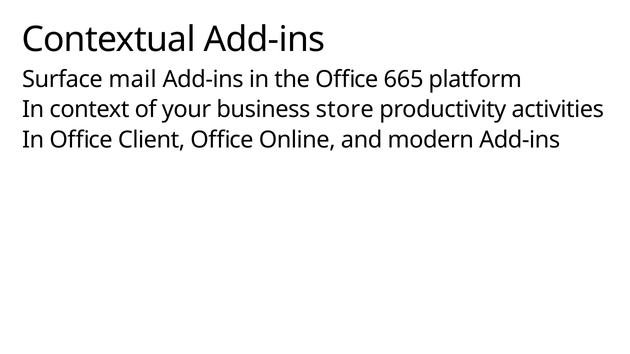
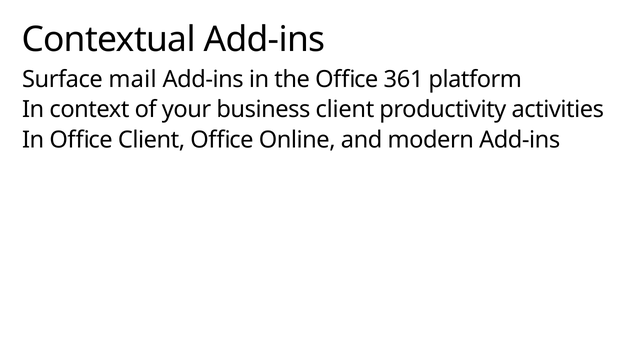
665: 665 -> 361
business store: store -> client
